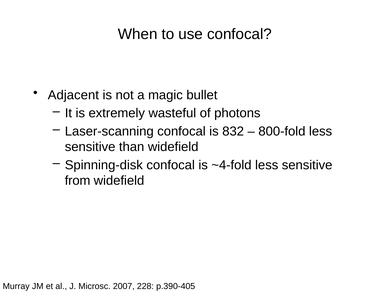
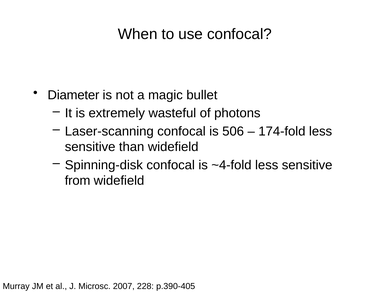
Adjacent: Adjacent -> Diameter
832: 832 -> 506
800-fold: 800-fold -> 174-fold
